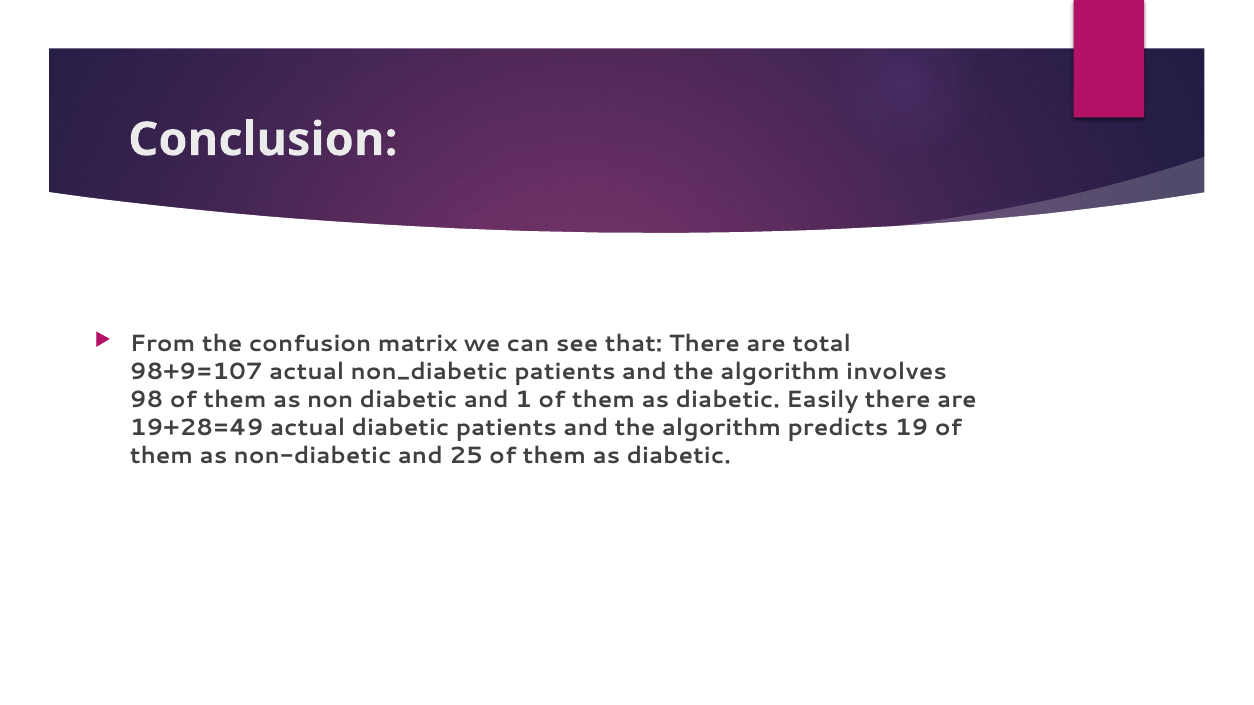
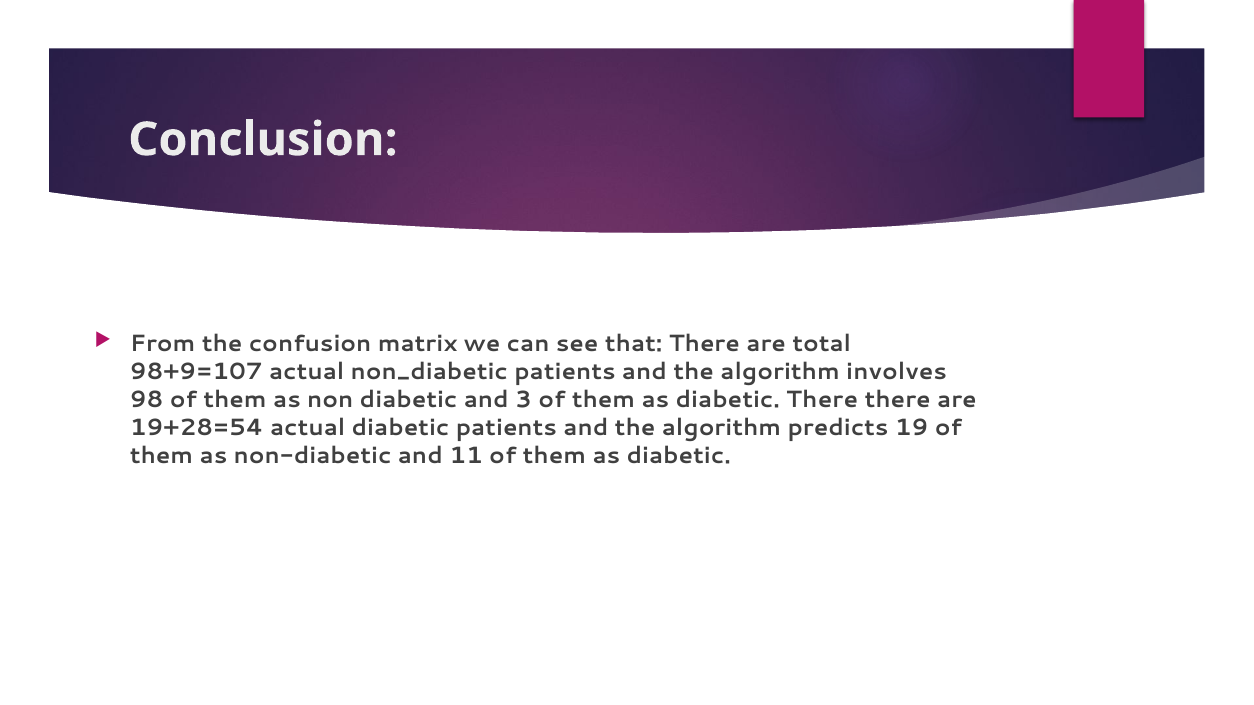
1: 1 -> 3
diabetic Easily: Easily -> There
19+28=49: 19+28=49 -> 19+28=54
25: 25 -> 11
